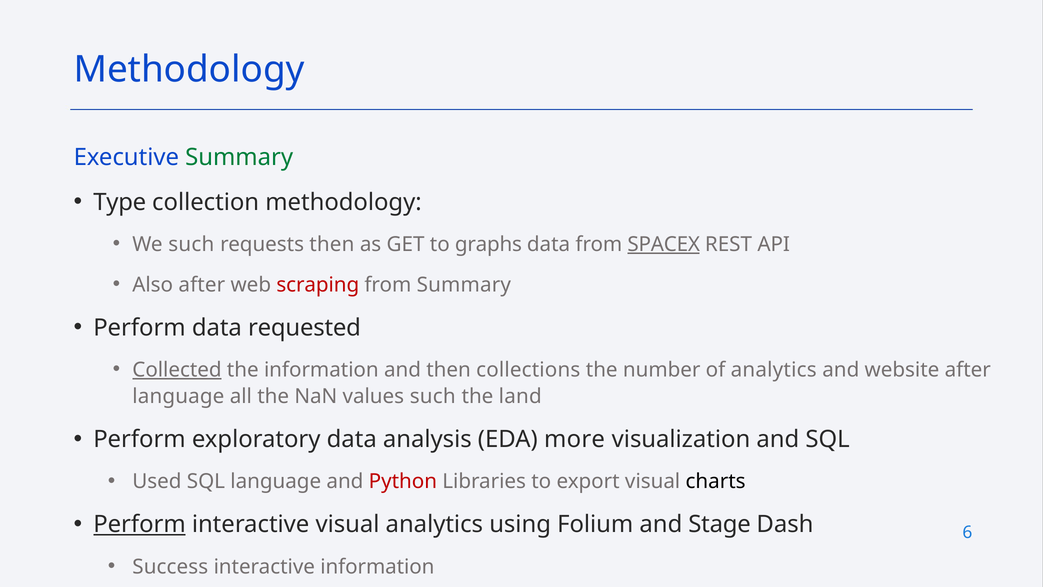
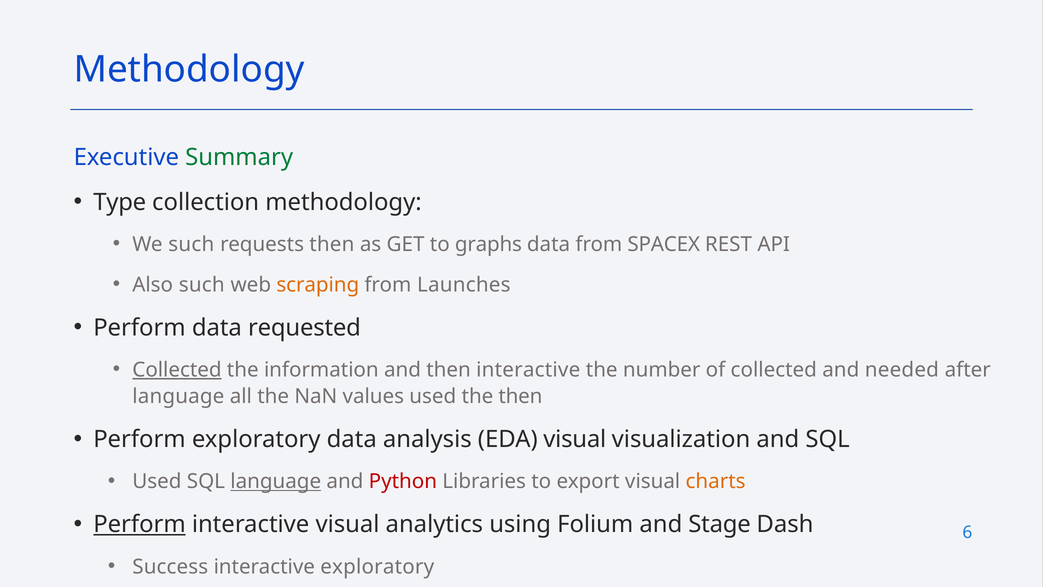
SPACEX underline: present -> none
Also after: after -> such
scraping colour: red -> orange
from Summary: Summary -> Launches
then collections: collections -> interactive
of analytics: analytics -> collected
website: website -> needed
values such: such -> used
the land: land -> then
EDA more: more -> visual
language at (276, 481) underline: none -> present
charts colour: black -> orange
interactive information: information -> exploratory
